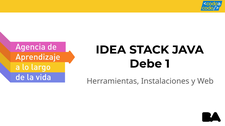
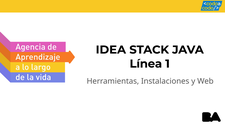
Debe: Debe -> Línea
